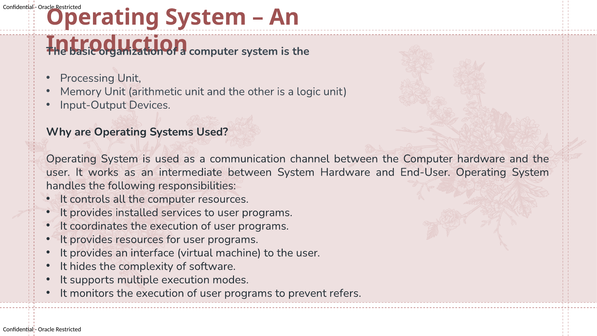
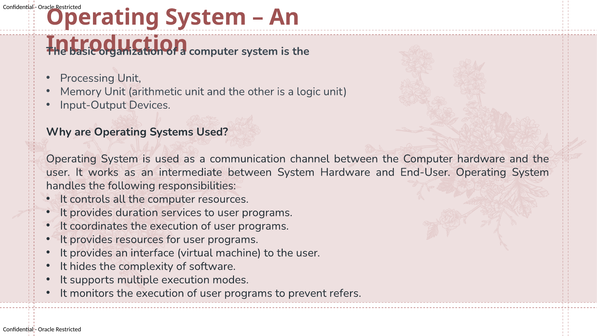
installed: installed -> duration
